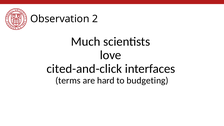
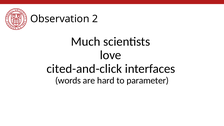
terms: terms -> words
budgeting: budgeting -> parameter
